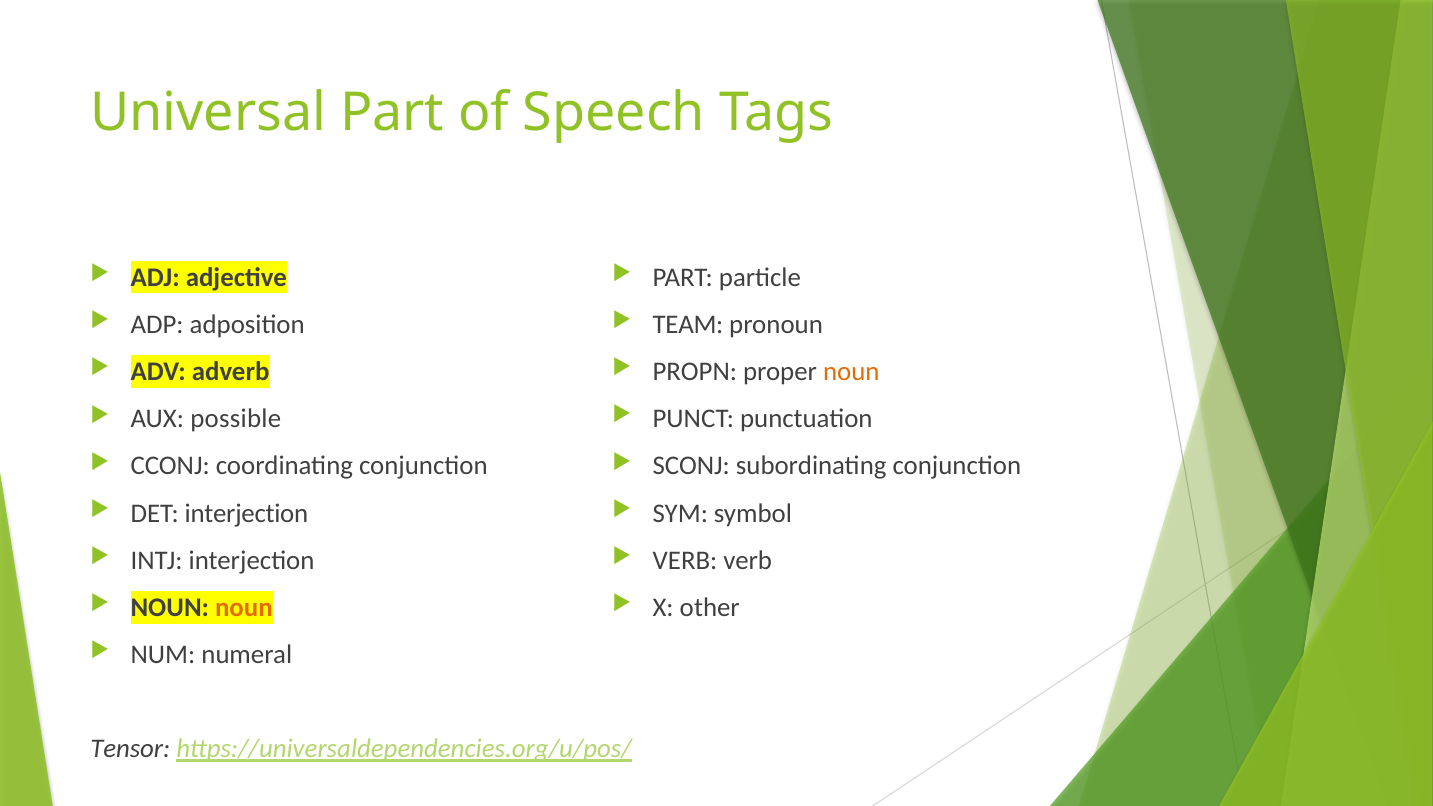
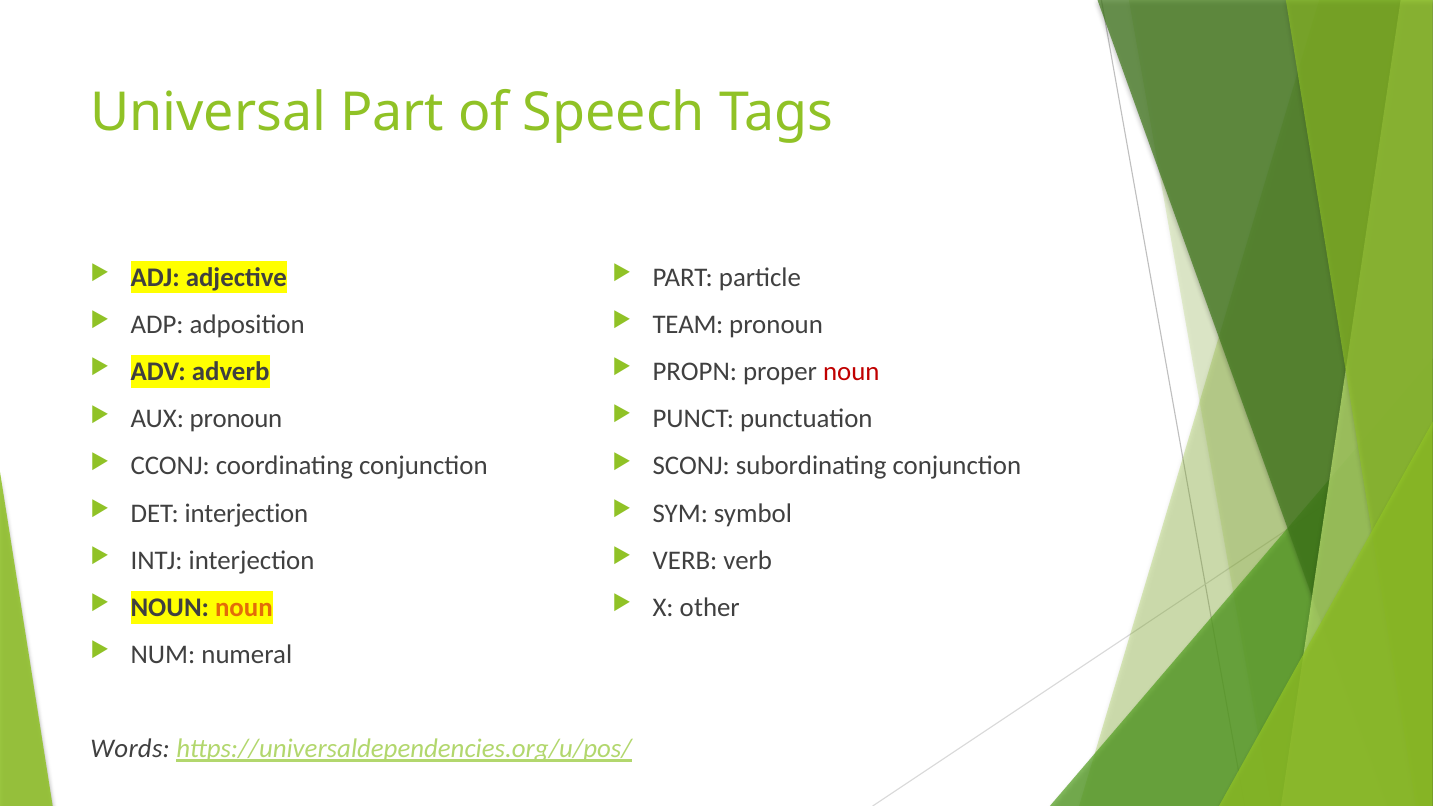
noun at (851, 372) colour: orange -> red
AUX possible: possible -> pronoun
Tensor: Tensor -> Words
